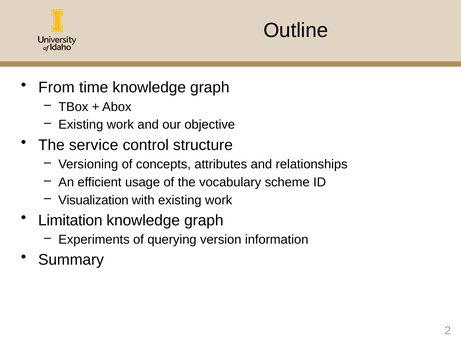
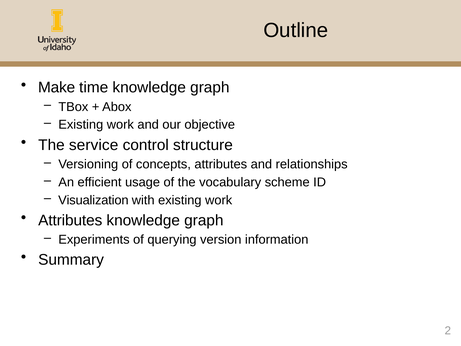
From: From -> Make
Limitation at (70, 220): Limitation -> Attributes
